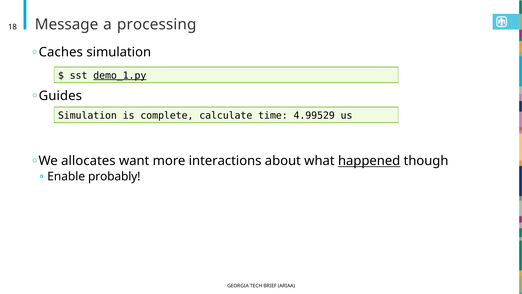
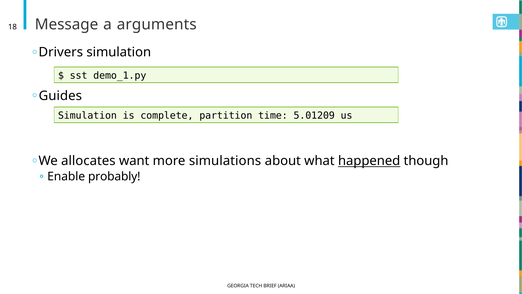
processing: processing -> arguments
Caches: Caches -> Drivers
demo_1.py underline: present -> none
calculate: calculate -> partition
4.99529: 4.99529 -> 5.01209
interactions: interactions -> simulations
